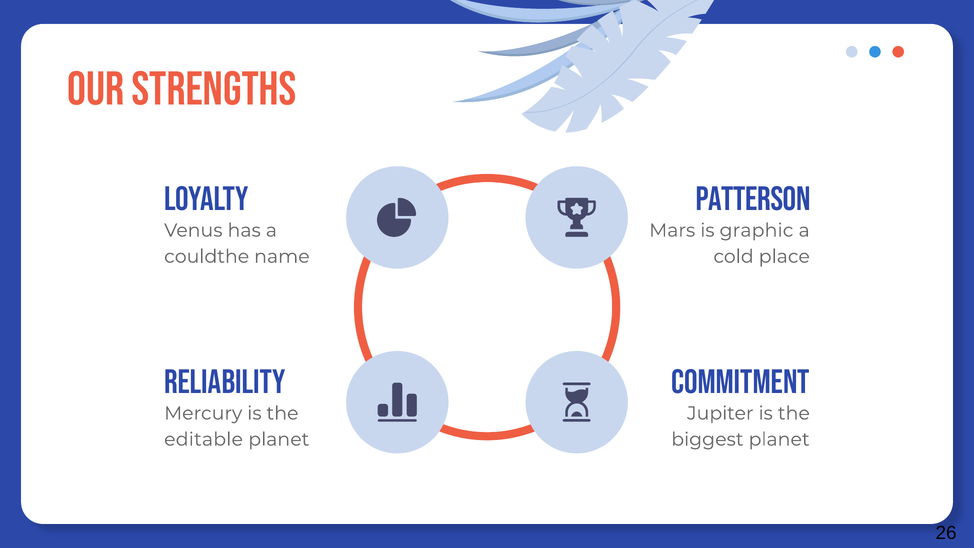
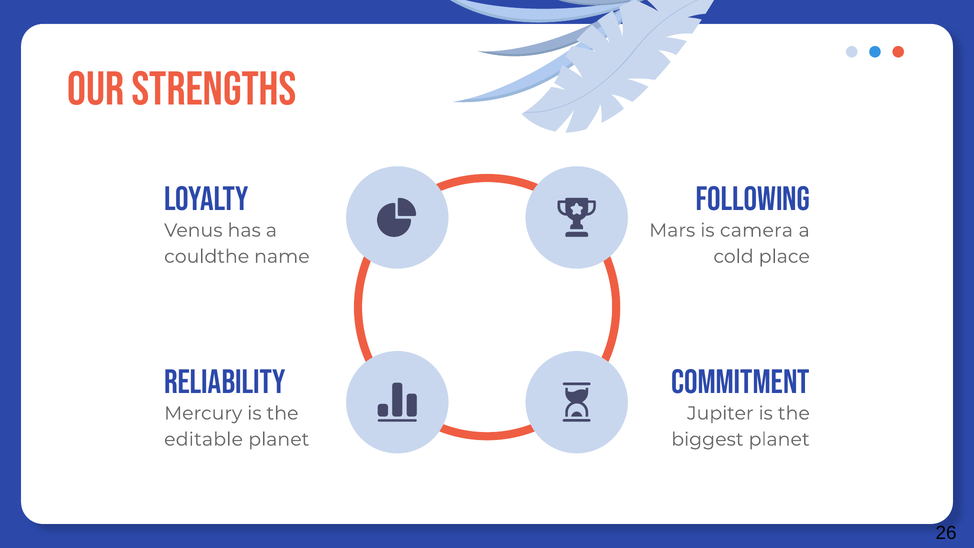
PATTERSON: PATTERSON -> FOLLOWING
graphic: graphic -> camera
